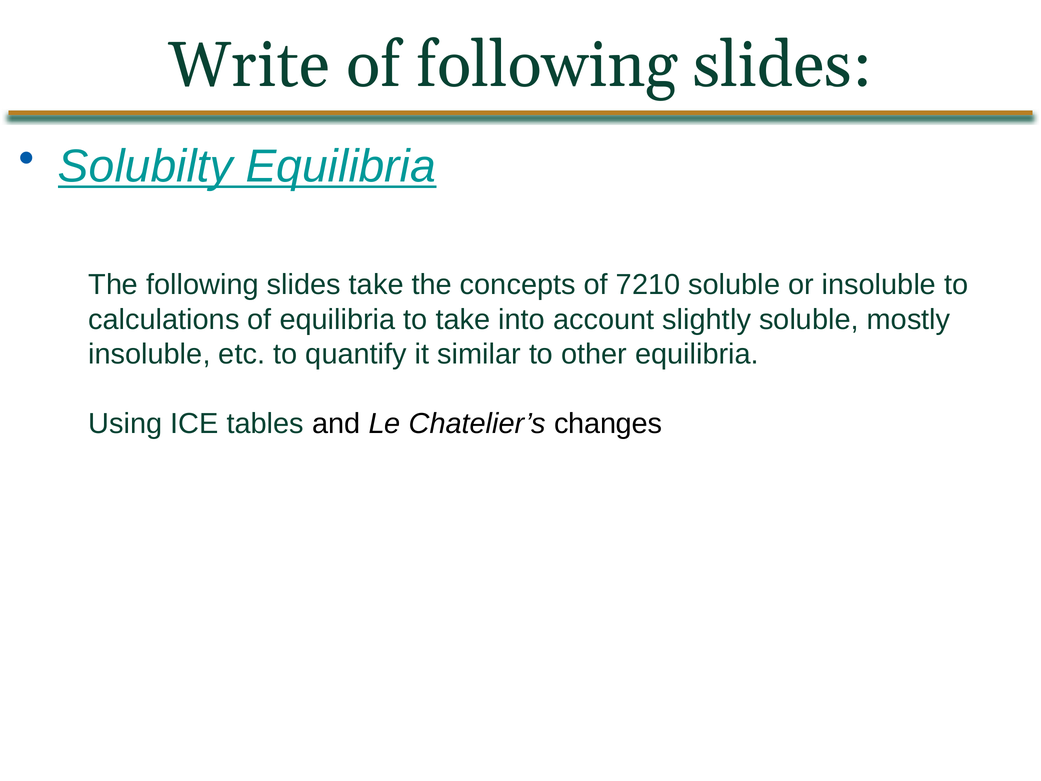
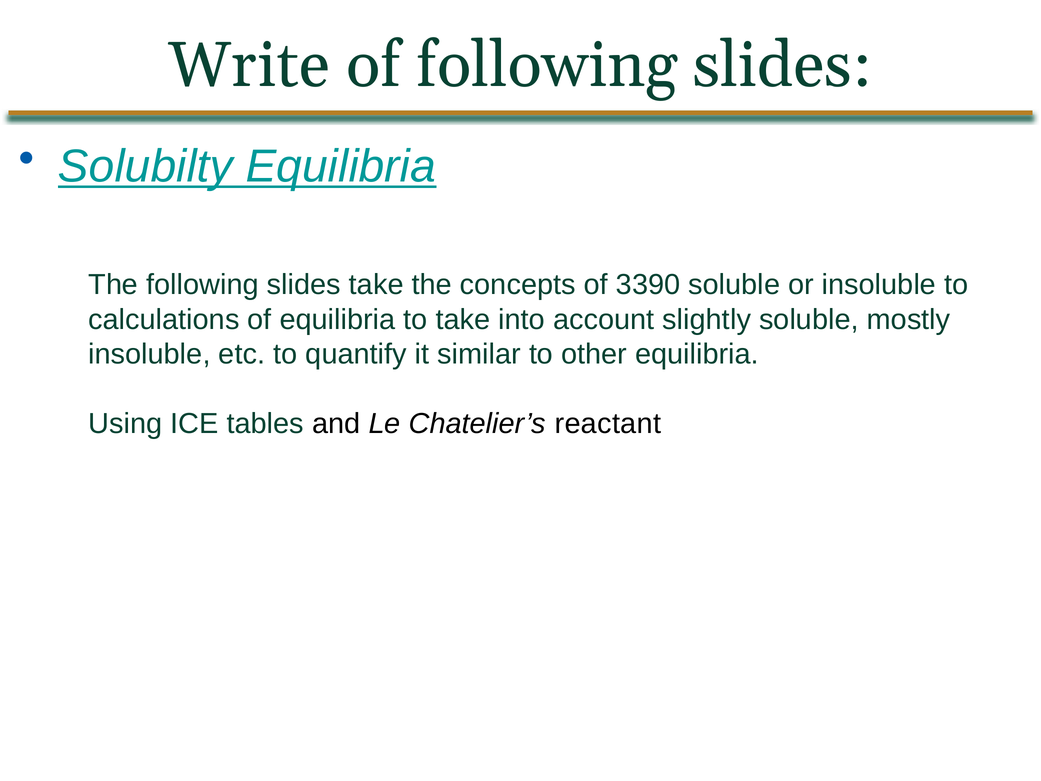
7210: 7210 -> 3390
changes: changes -> reactant
